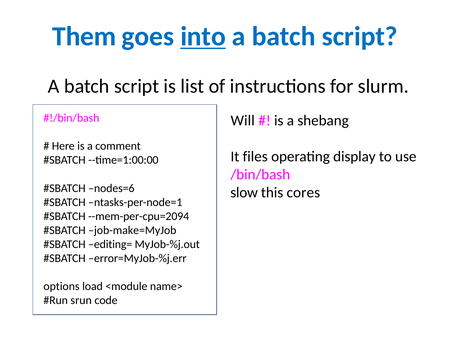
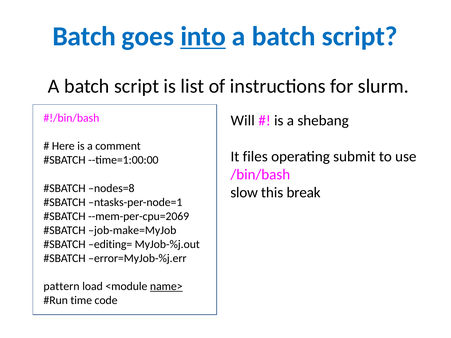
Them at (84, 37): Them -> Batch
display: display -> submit
nodes=6: nodes=6 -> nodes=8
cores: cores -> break
--mem-per-cpu=2094: --mem-per-cpu=2094 -> --mem-per-cpu=2069
options: options -> pattern
name> underline: none -> present
srun: srun -> time
